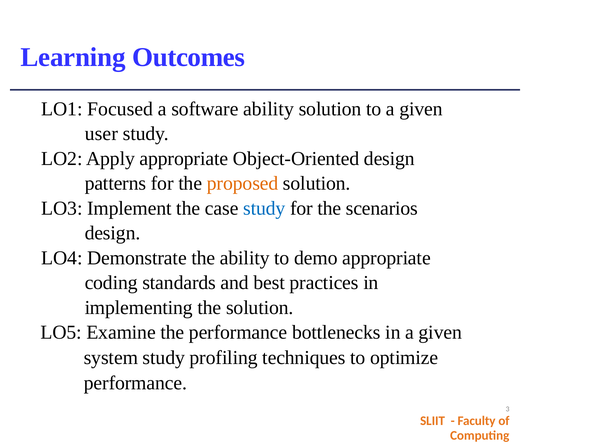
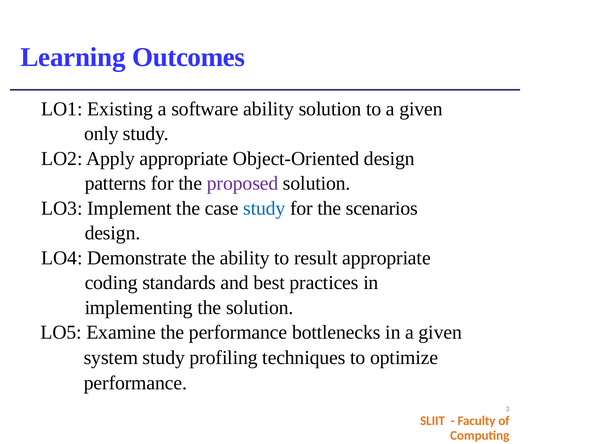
Focused: Focused -> Existing
user: user -> only
proposed colour: orange -> purple
demo: demo -> result
